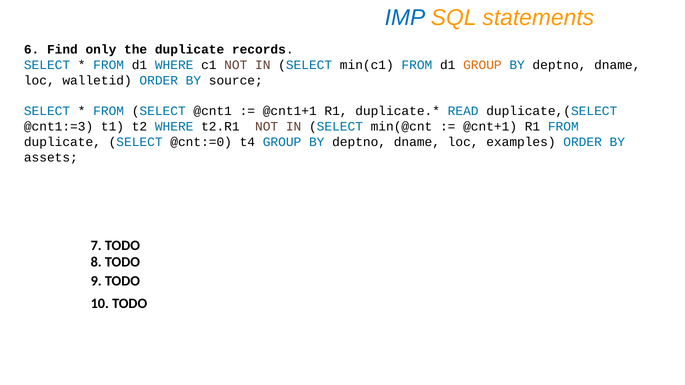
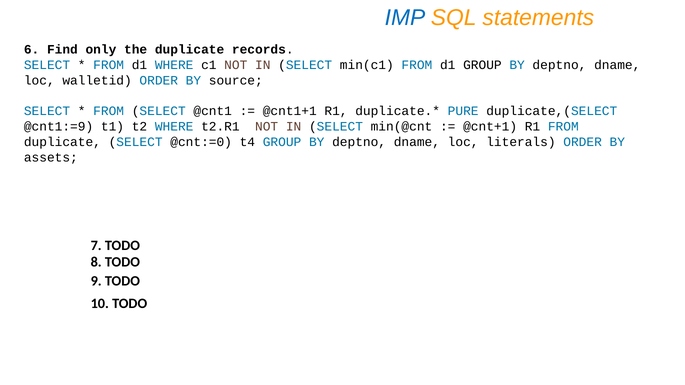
GROUP at (482, 65) colour: orange -> black
READ: READ -> PURE
@cnt1:=3: @cnt1:=3 -> @cnt1:=9
examples: examples -> literals
